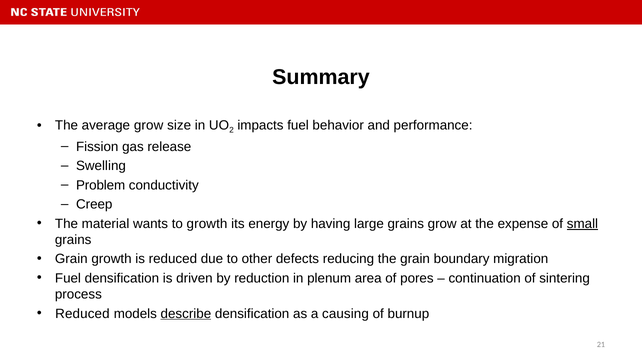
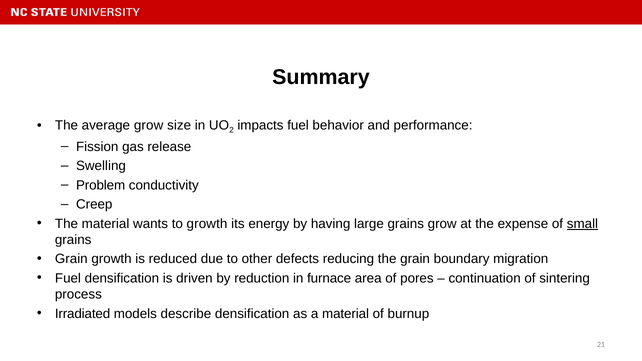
plenum: plenum -> furnace
Reduced at (82, 314): Reduced -> Irradiated
describe underline: present -> none
a causing: causing -> material
